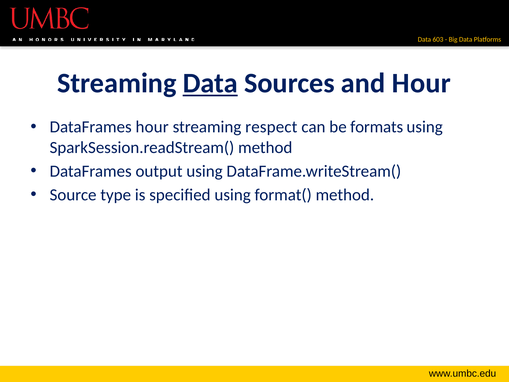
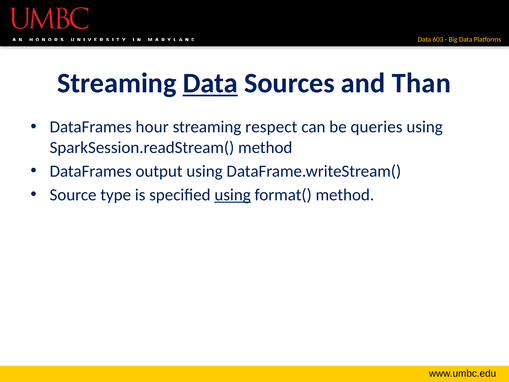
and Hour: Hour -> Than
formats: formats -> queries
using at (233, 195) underline: none -> present
